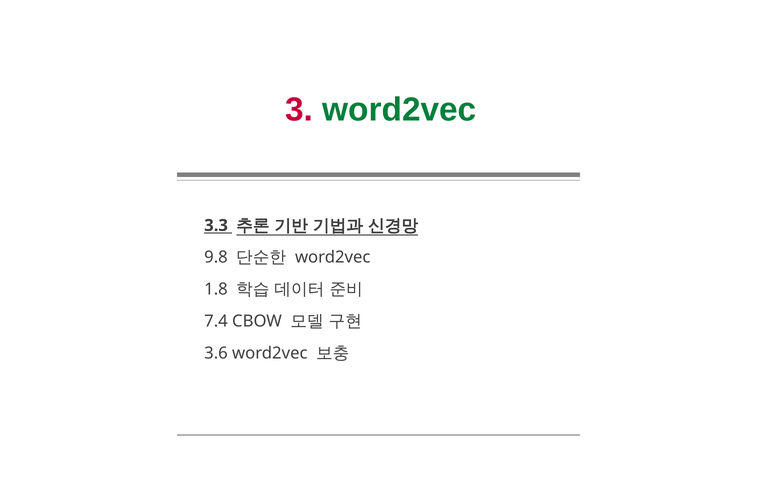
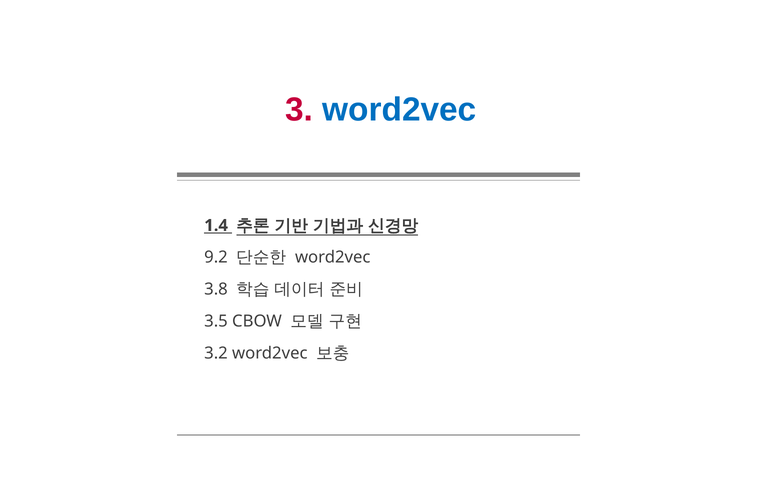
word2vec at (399, 110) colour: green -> blue
3.3: 3.3 -> 1.4
9.8: 9.8 -> 9.2
1.8: 1.8 -> 3.8
7.4: 7.4 -> 3.5
3.6: 3.6 -> 3.2
